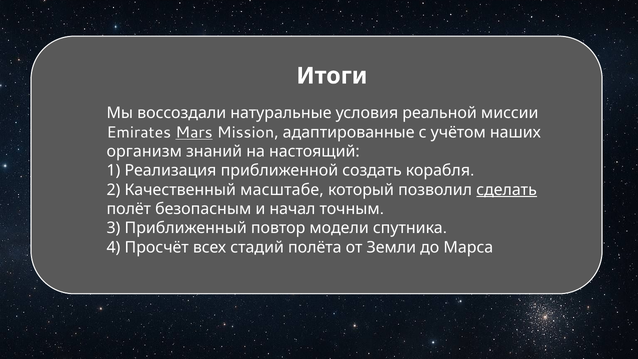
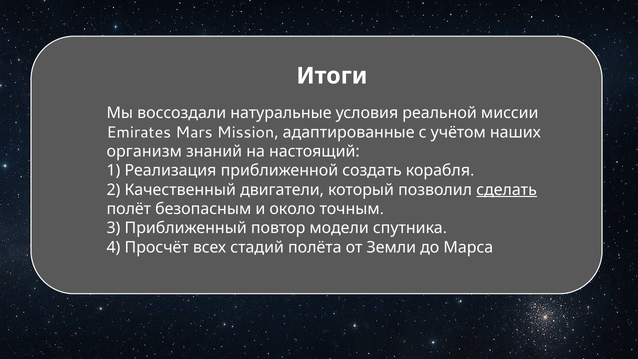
Mars underline: present -> none
масштабе: масштабе -> двигатели
начал: начал -> около
